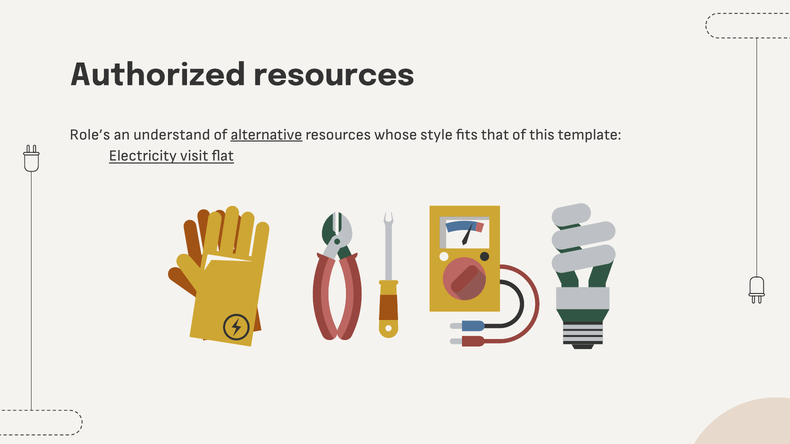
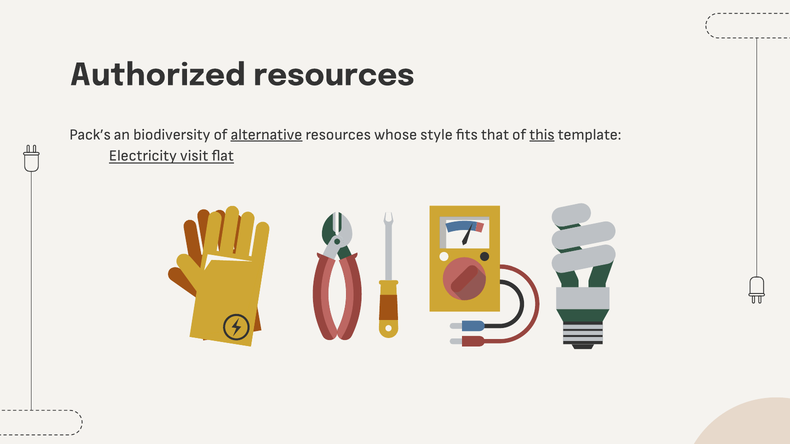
Role’s: Role’s -> Pack’s
understand: understand -> biodiversity
this underline: none -> present
